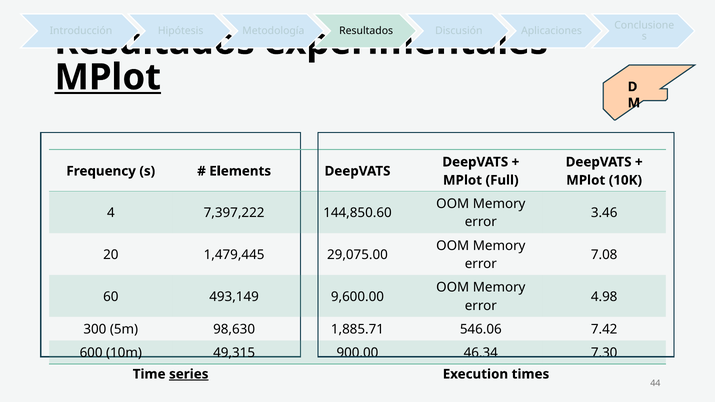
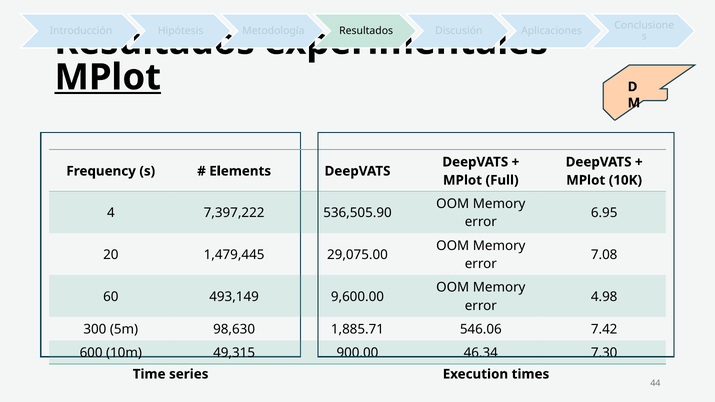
144,850.60: 144,850.60 -> 536,505.90
3.46: 3.46 -> 6.95
series underline: present -> none
